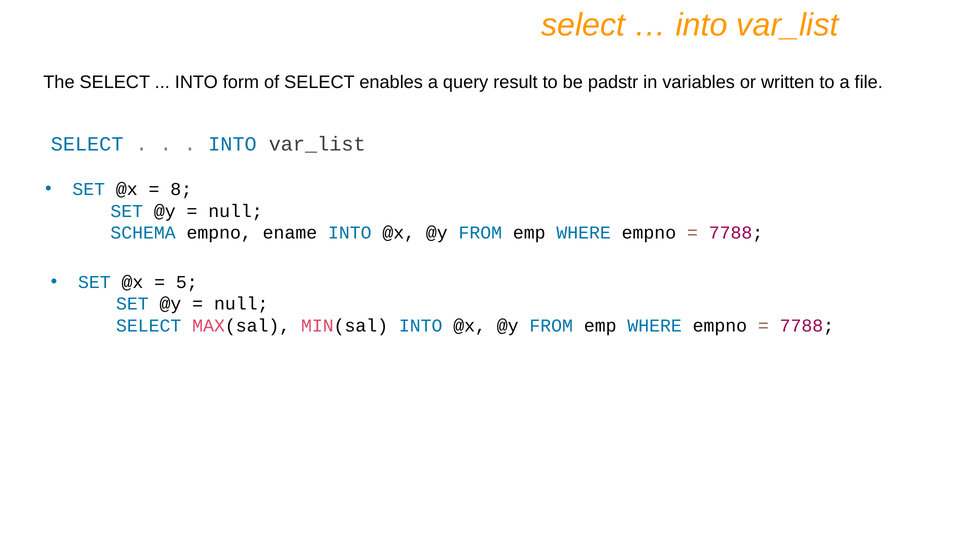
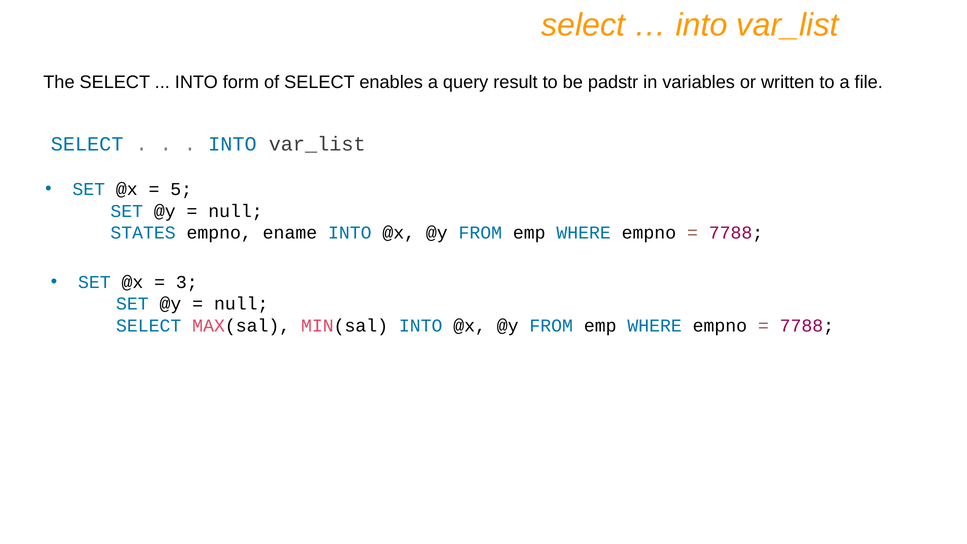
8: 8 -> 5
SCHEMA: SCHEMA -> STATES
5: 5 -> 3
